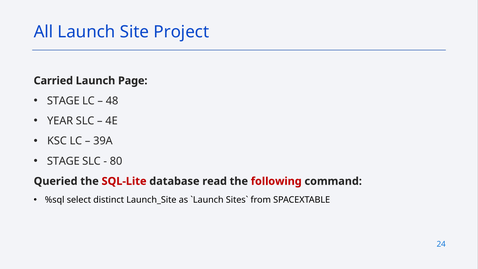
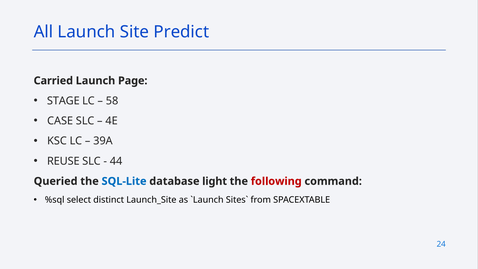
Project: Project -> Predict
48: 48 -> 58
YEAR: YEAR -> CASE
STAGE at (63, 161): STAGE -> REUSE
80: 80 -> 44
SQL-Lite colour: red -> blue
read: read -> light
